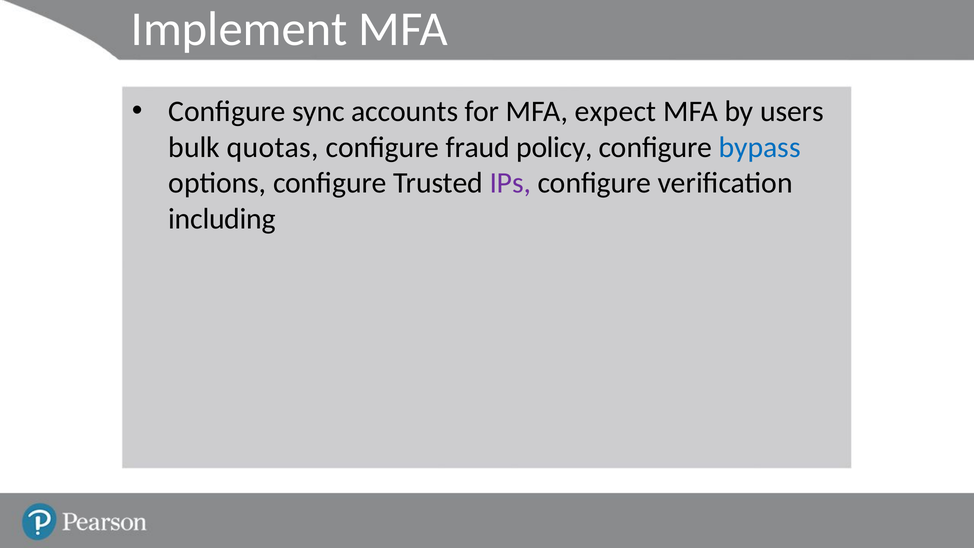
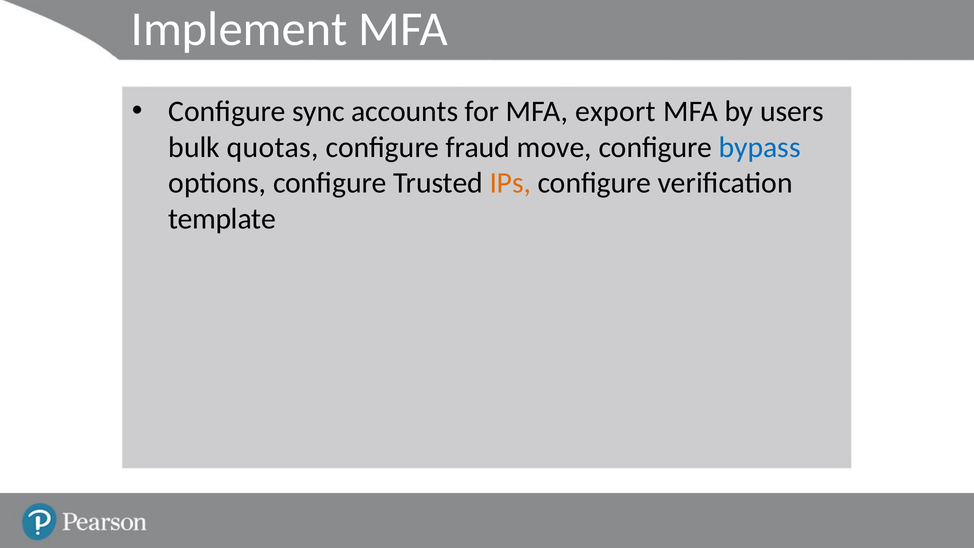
expect: expect -> export
policy: policy -> move
IPs colour: purple -> orange
including: including -> template
